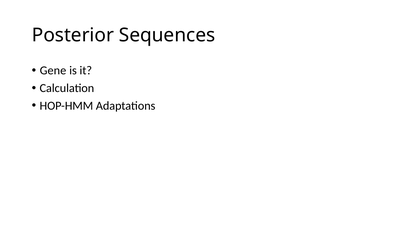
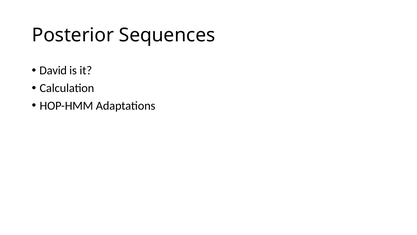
Gene: Gene -> David
